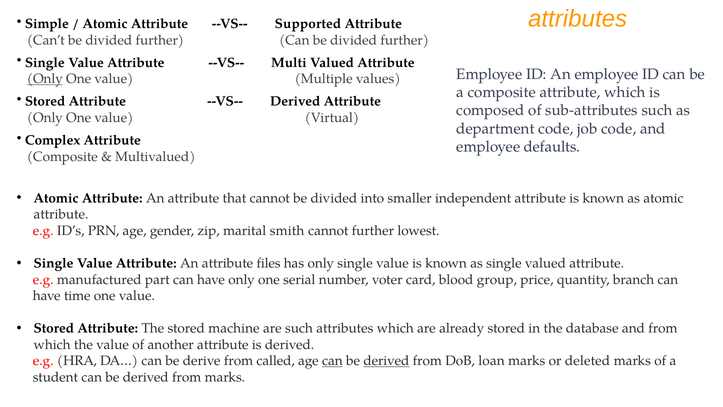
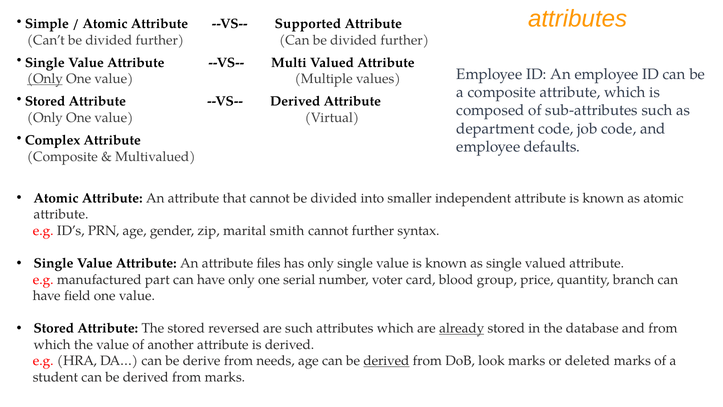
lowest: lowest -> syntax
time: time -> field
machine: machine -> reversed
already underline: none -> present
called: called -> needs
can at (332, 361) underline: present -> none
loan: loan -> look
